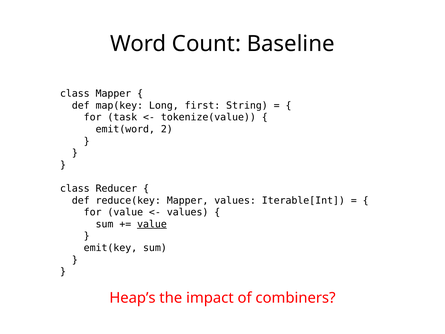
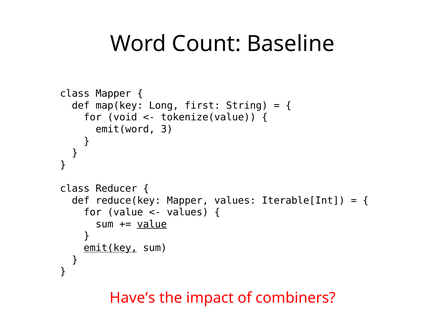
task: task -> void
2: 2 -> 3
emit(key underline: none -> present
Heap’s: Heap’s -> Have’s
